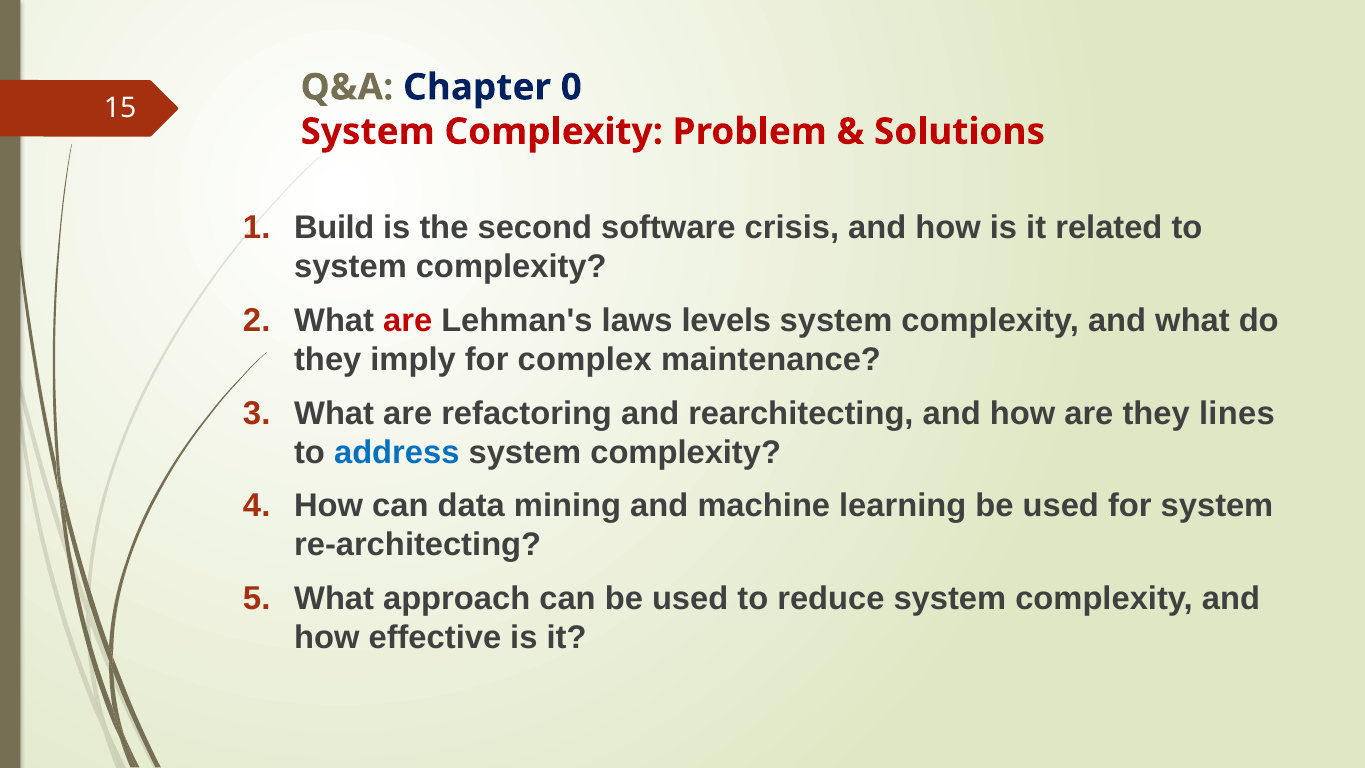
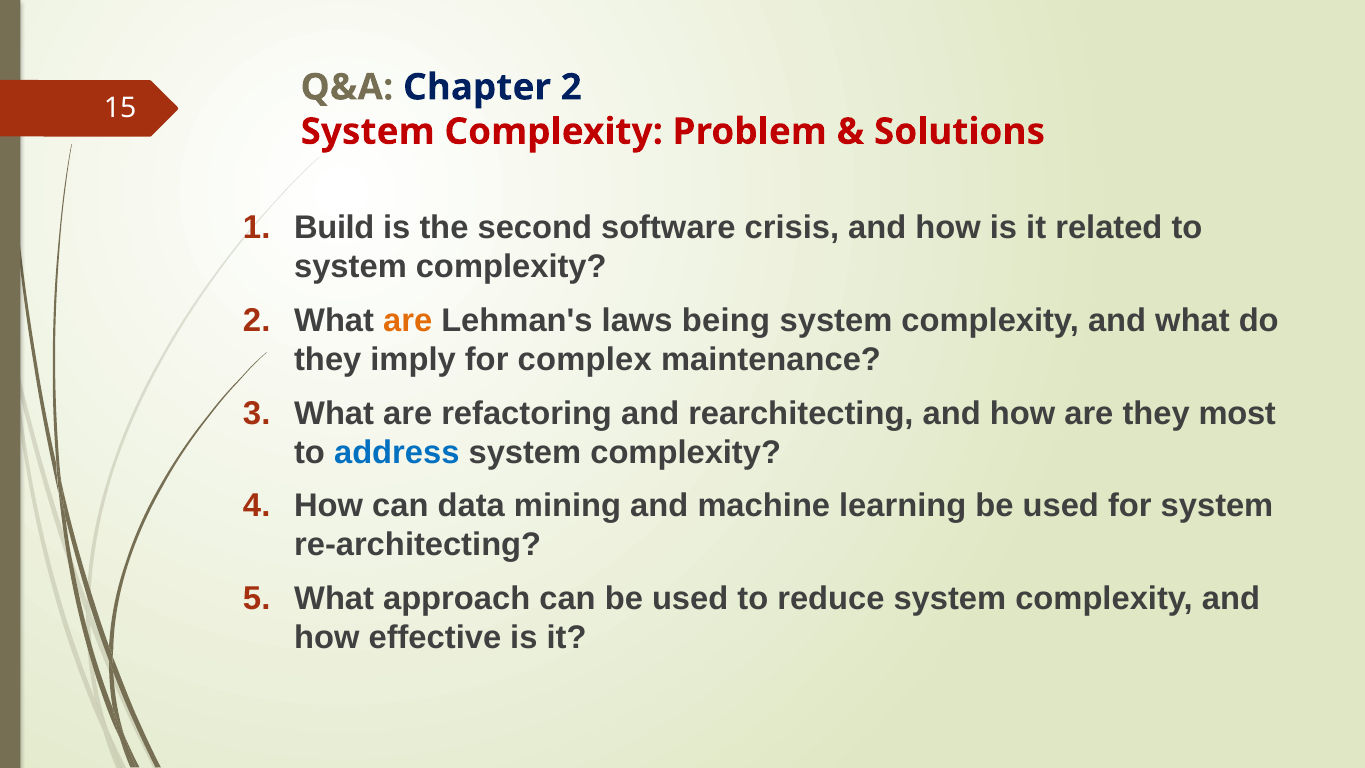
Chapter 0: 0 -> 2
are at (408, 320) colour: red -> orange
levels: levels -> being
lines: lines -> most
